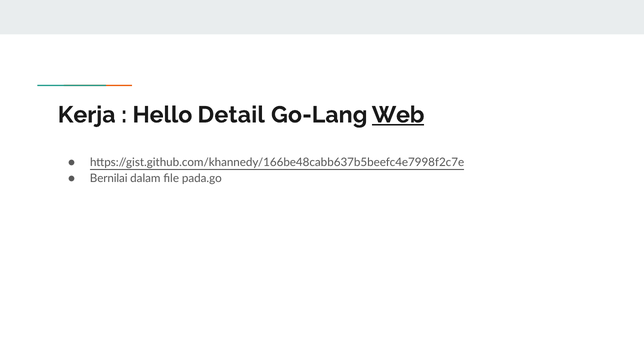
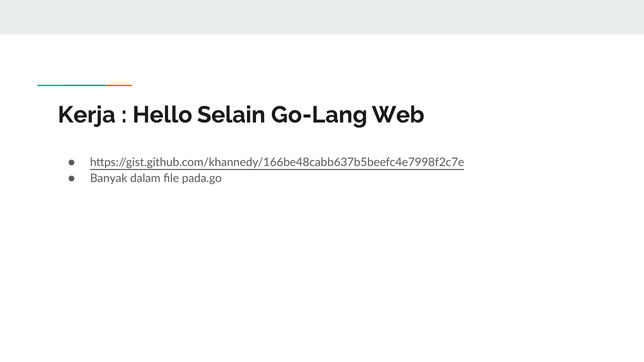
Detail: Detail -> Selain
Web underline: present -> none
Bernilai: Bernilai -> Banyak
